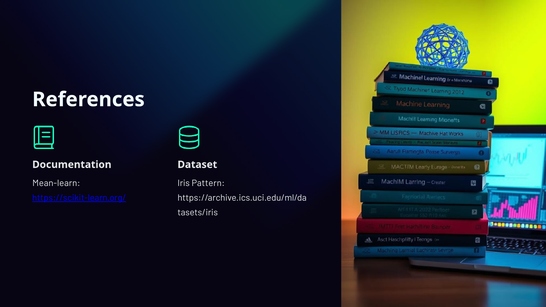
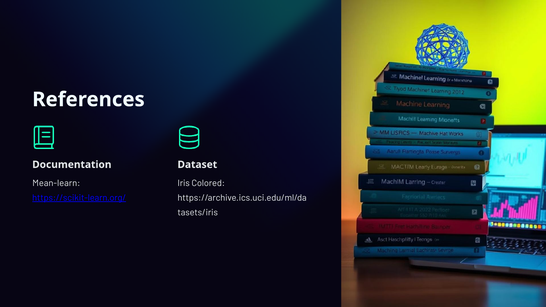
Pattern: Pattern -> Colored
